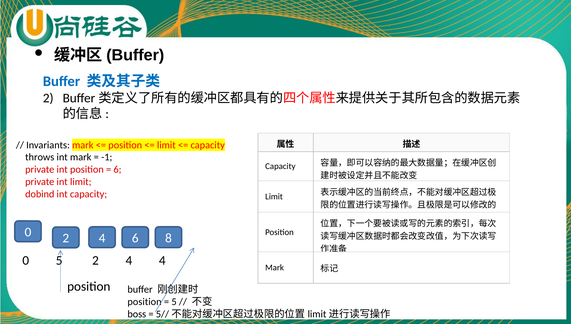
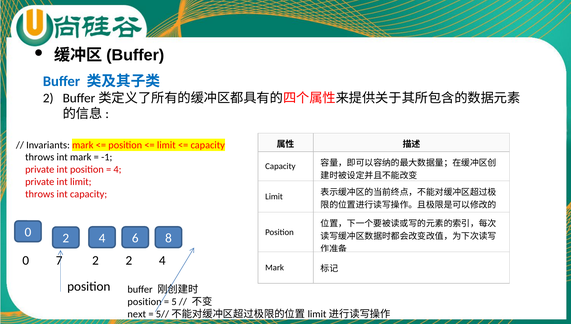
6 at (117, 170): 6 -> 4
dobind at (40, 194): dobind -> throws
0 5: 5 -> 7
4 at (129, 261): 4 -> 2
boss: boss -> next
